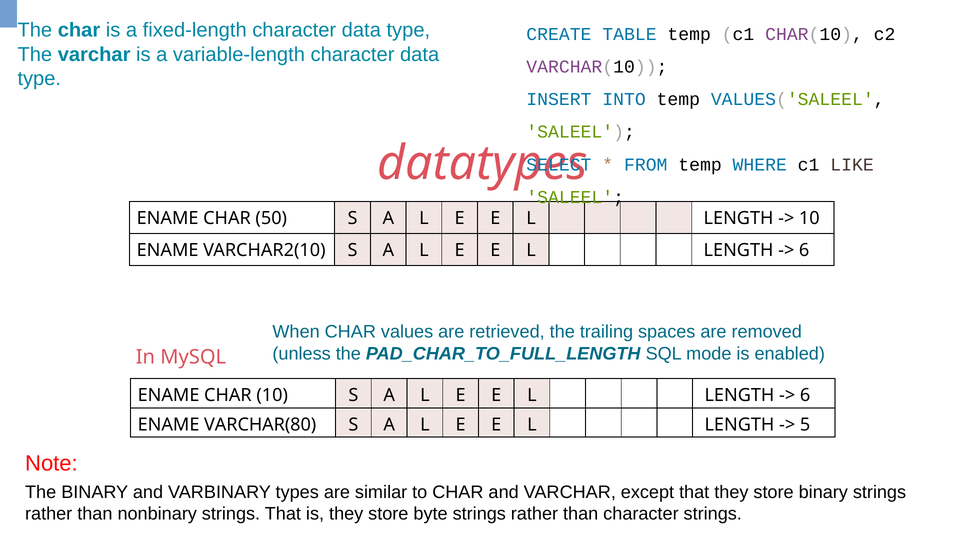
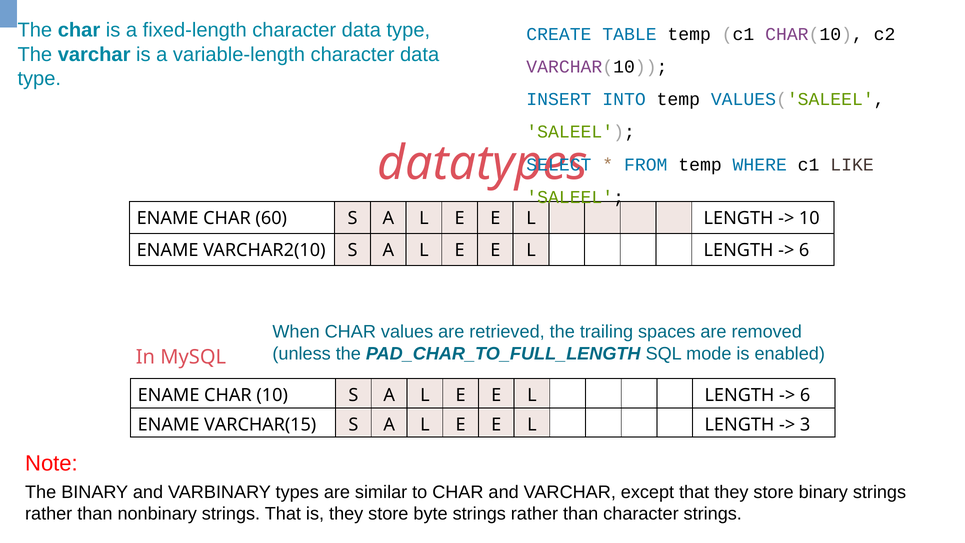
50: 50 -> 60
VARCHAR(80: VARCHAR(80 -> VARCHAR(15
5: 5 -> 3
